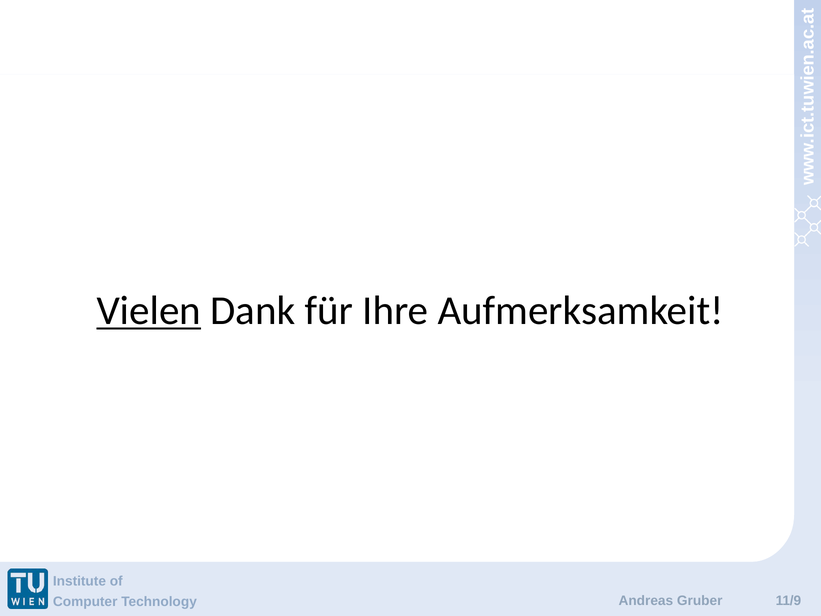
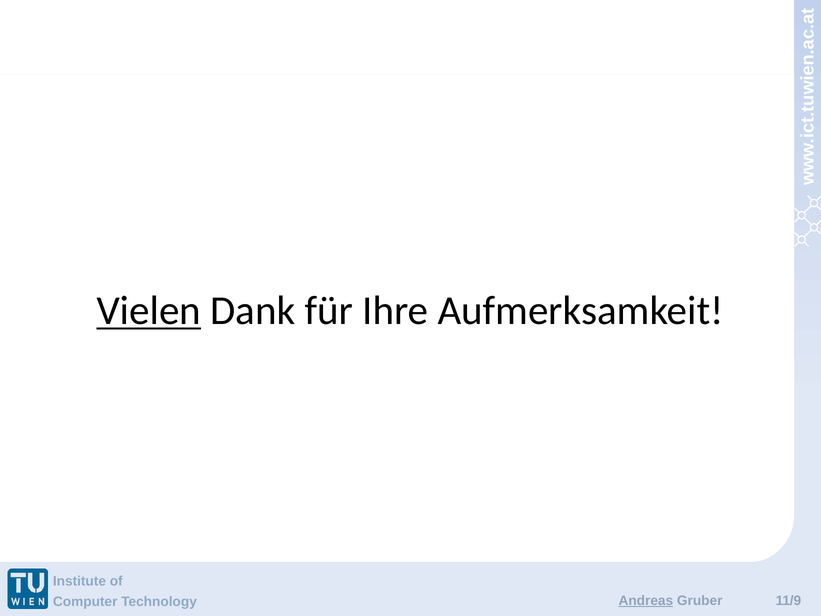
Andreas underline: none -> present
